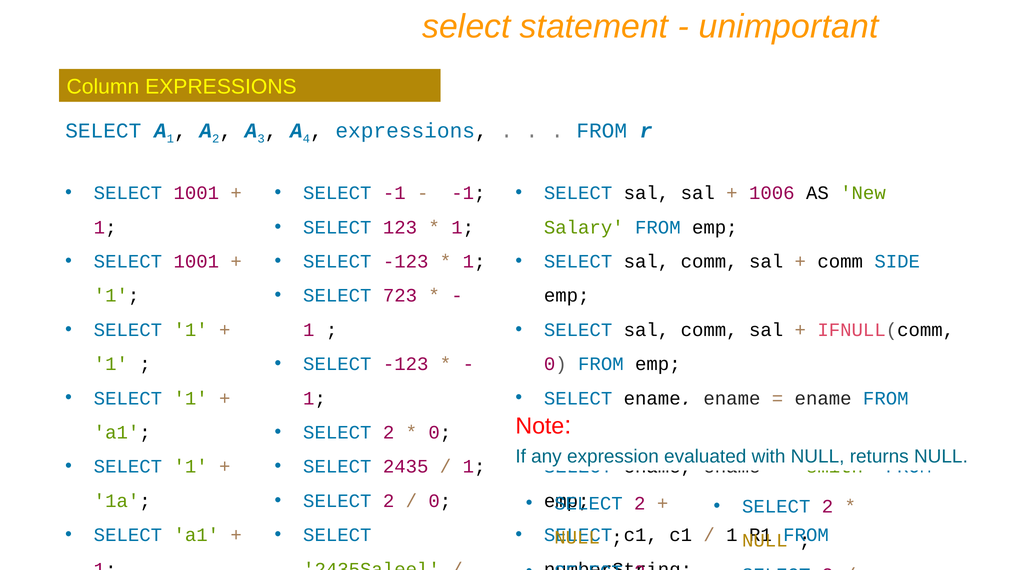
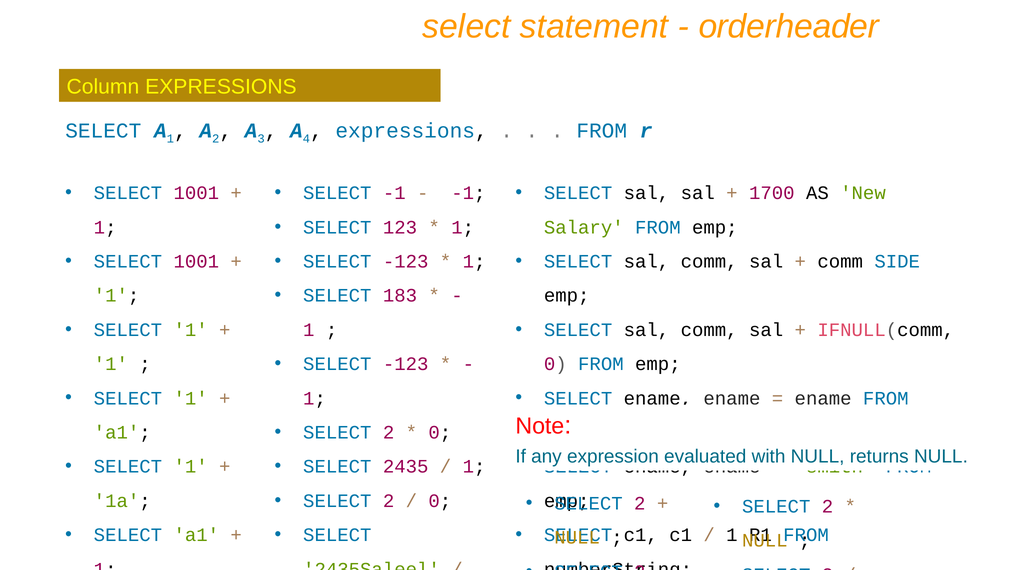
unimportant: unimportant -> orderheader
1006: 1006 -> 1700
723: 723 -> 183
